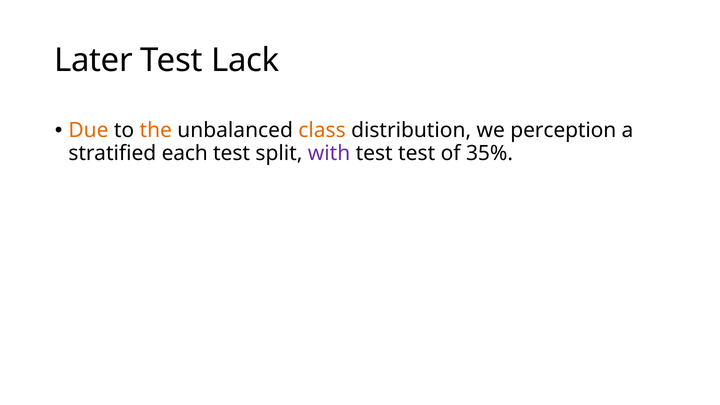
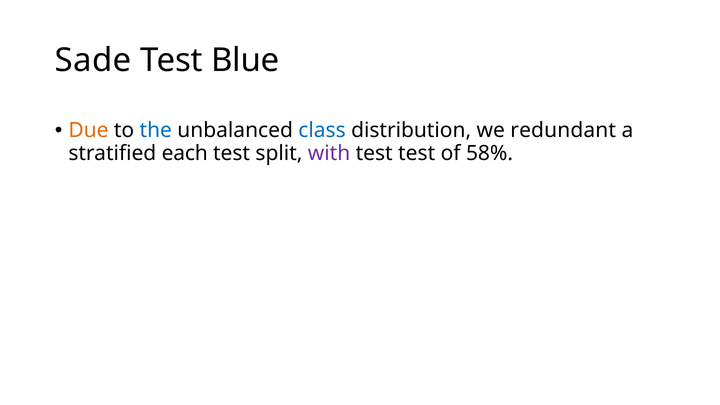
Later: Later -> Sade
Lack: Lack -> Blue
the colour: orange -> blue
class colour: orange -> blue
perception: perception -> redundant
35%: 35% -> 58%
